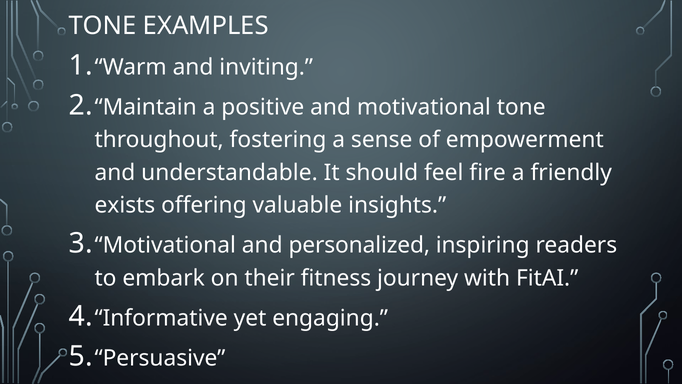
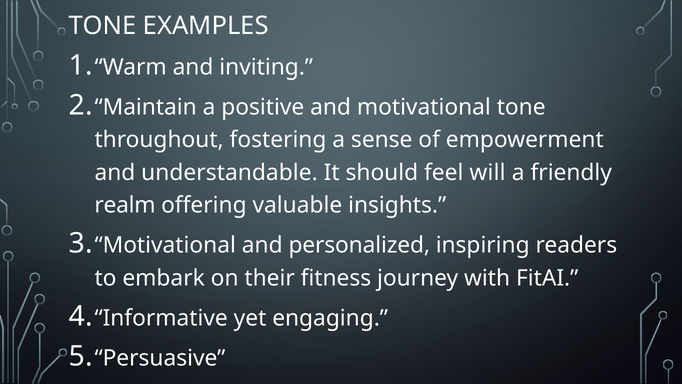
fire: fire -> will
exists: exists -> realm
